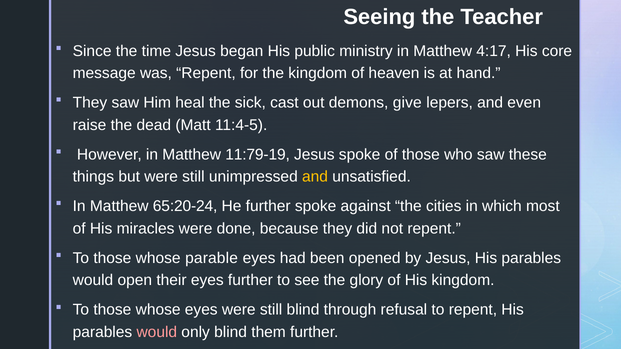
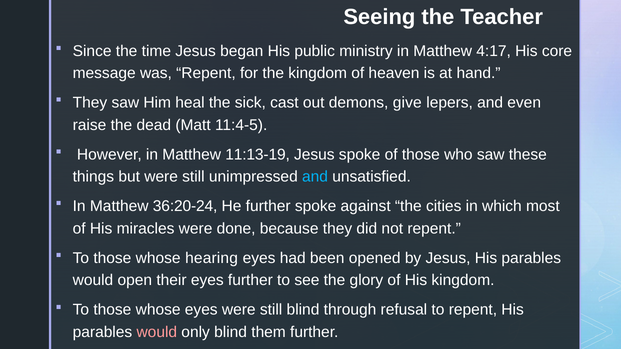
11:79-19: 11:79-19 -> 11:13-19
and at (315, 177) colour: yellow -> light blue
65:20-24: 65:20-24 -> 36:20-24
parable: parable -> hearing
